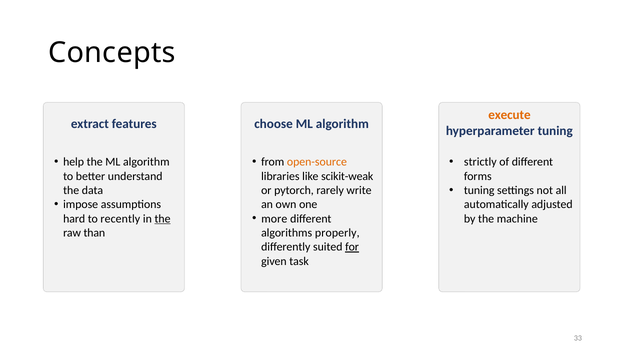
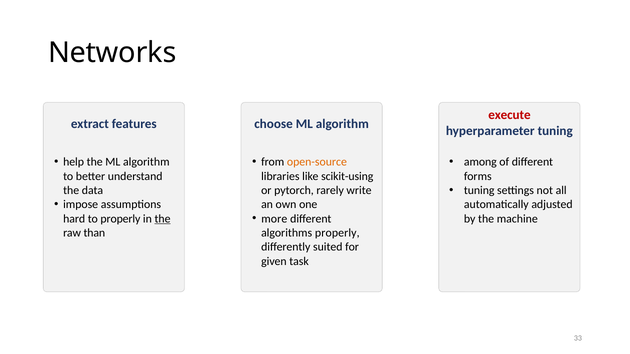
Concepts: Concepts -> Networks
execute colour: orange -> red
strictly: strictly -> among
scikit-weak: scikit-weak -> scikit-using
to recently: recently -> properly
for underline: present -> none
